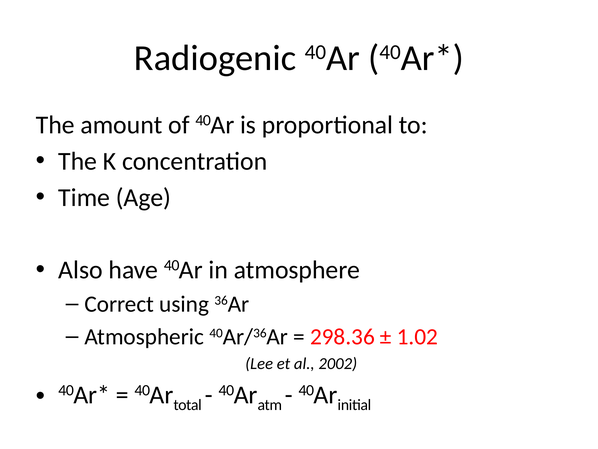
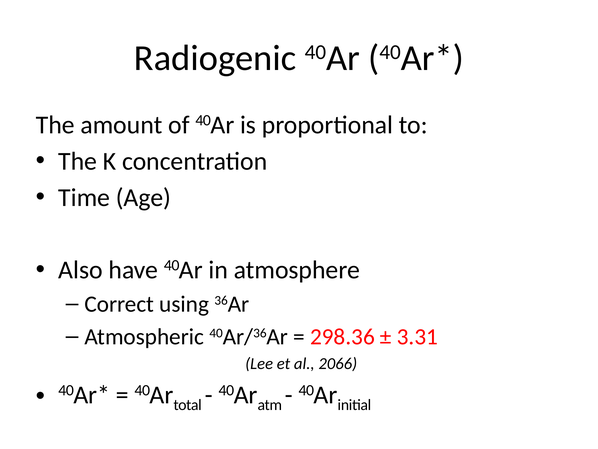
1.02: 1.02 -> 3.31
2002: 2002 -> 2066
